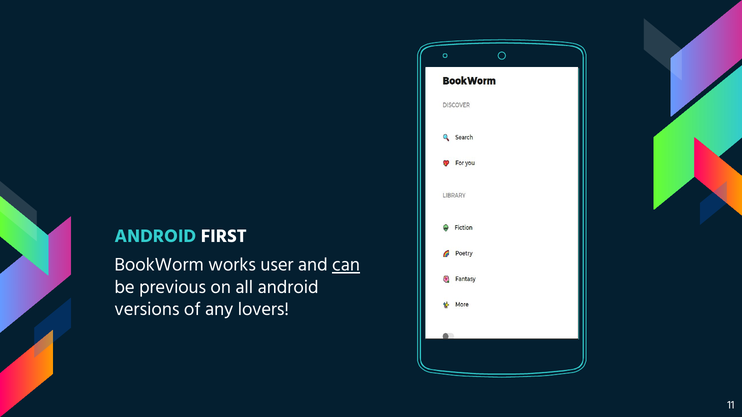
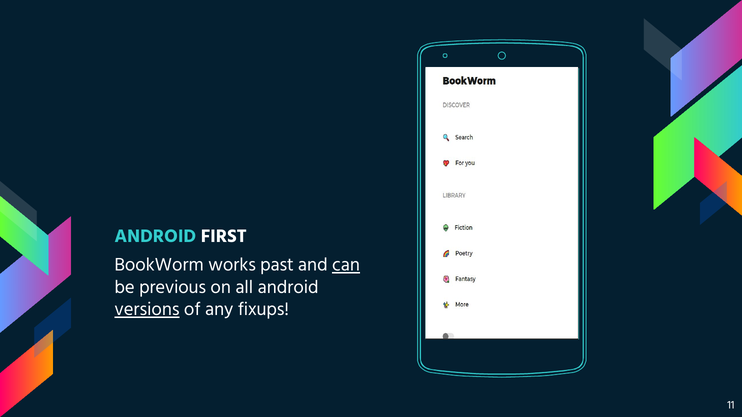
user: user -> past
versions underline: none -> present
lovers: lovers -> fixups
